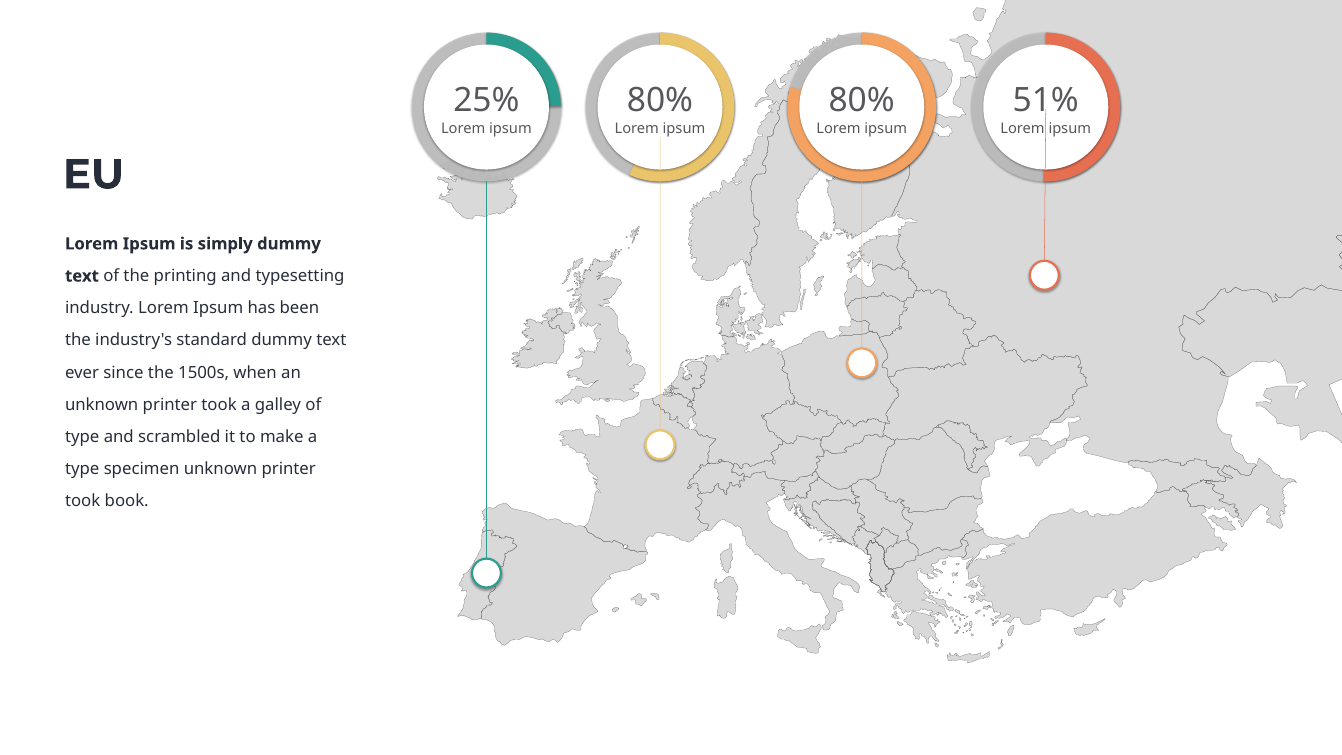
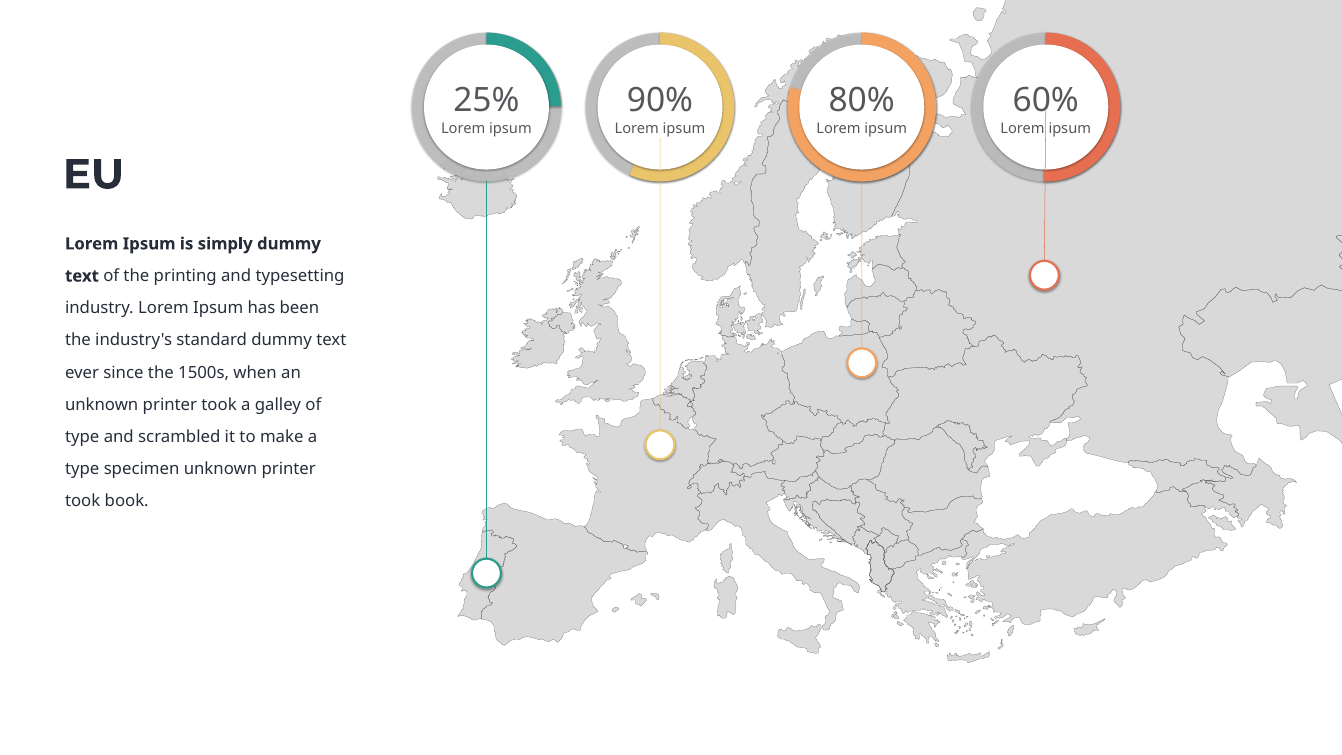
80% at (660, 101): 80% -> 90%
51%: 51% -> 60%
